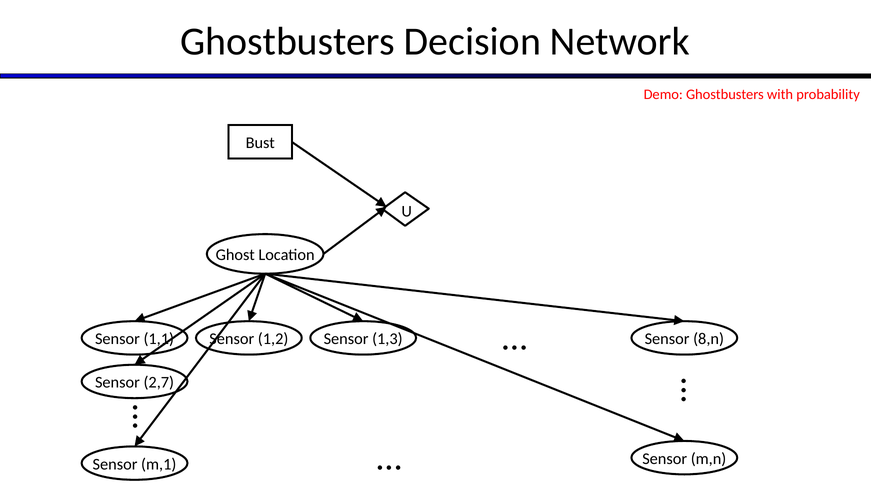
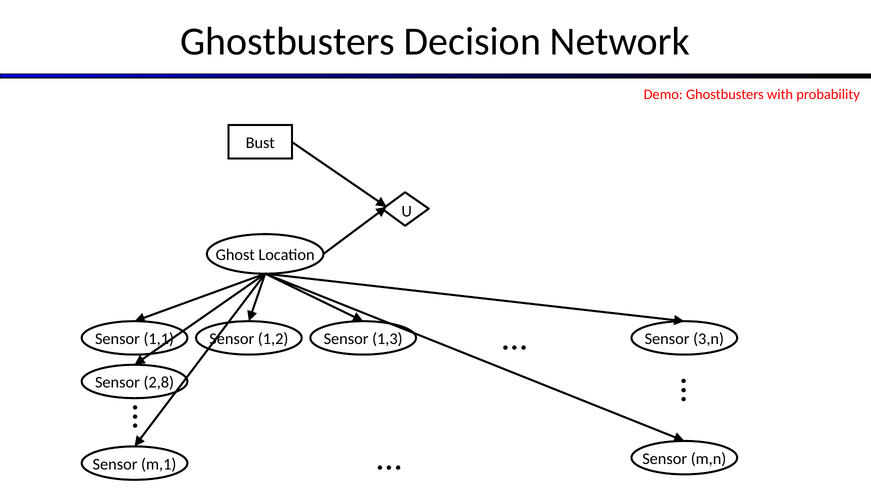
8,n: 8,n -> 3,n
2,7: 2,7 -> 2,8
